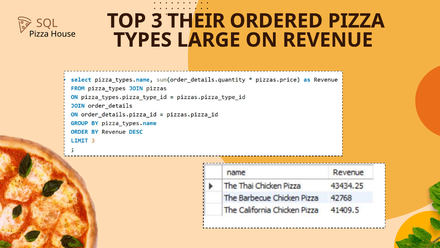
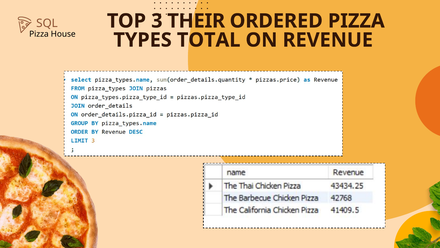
LARGE: LARGE -> TOTAL
